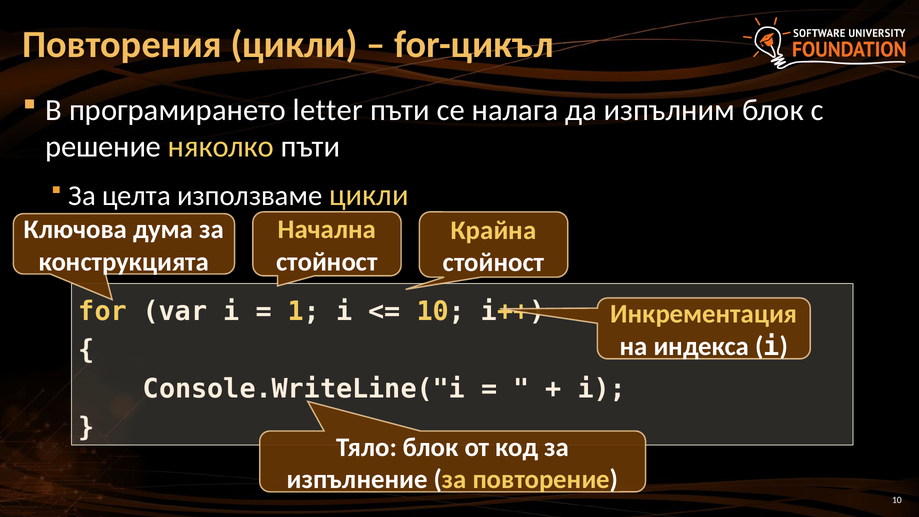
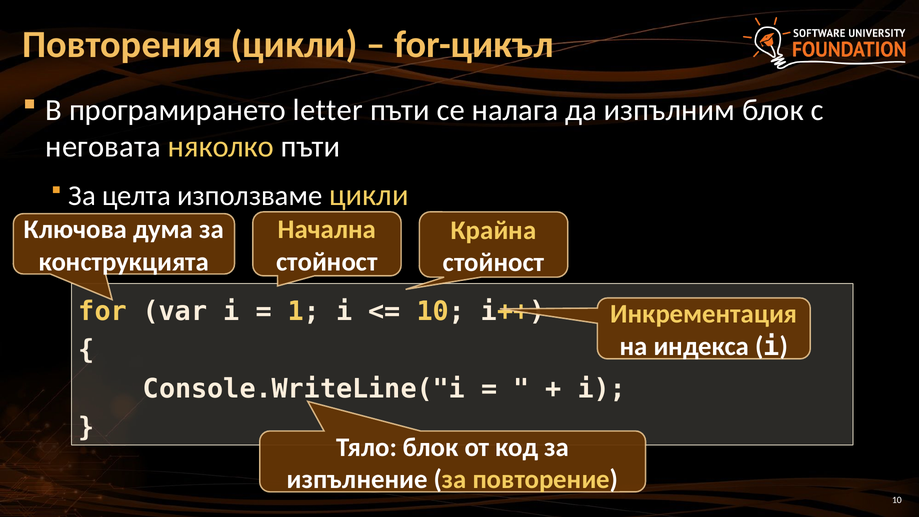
решение: решение -> неговата
